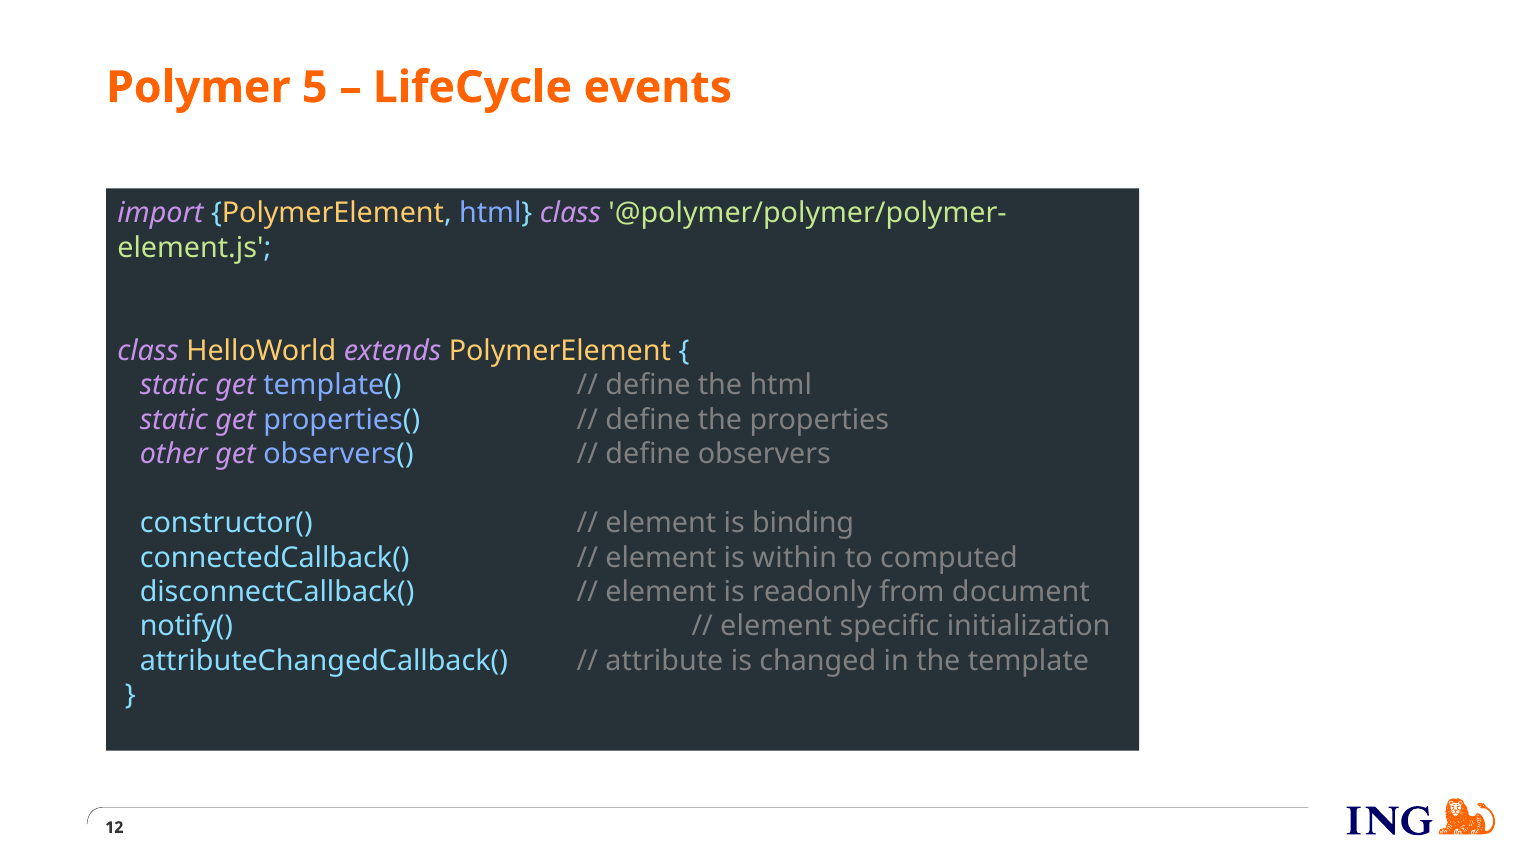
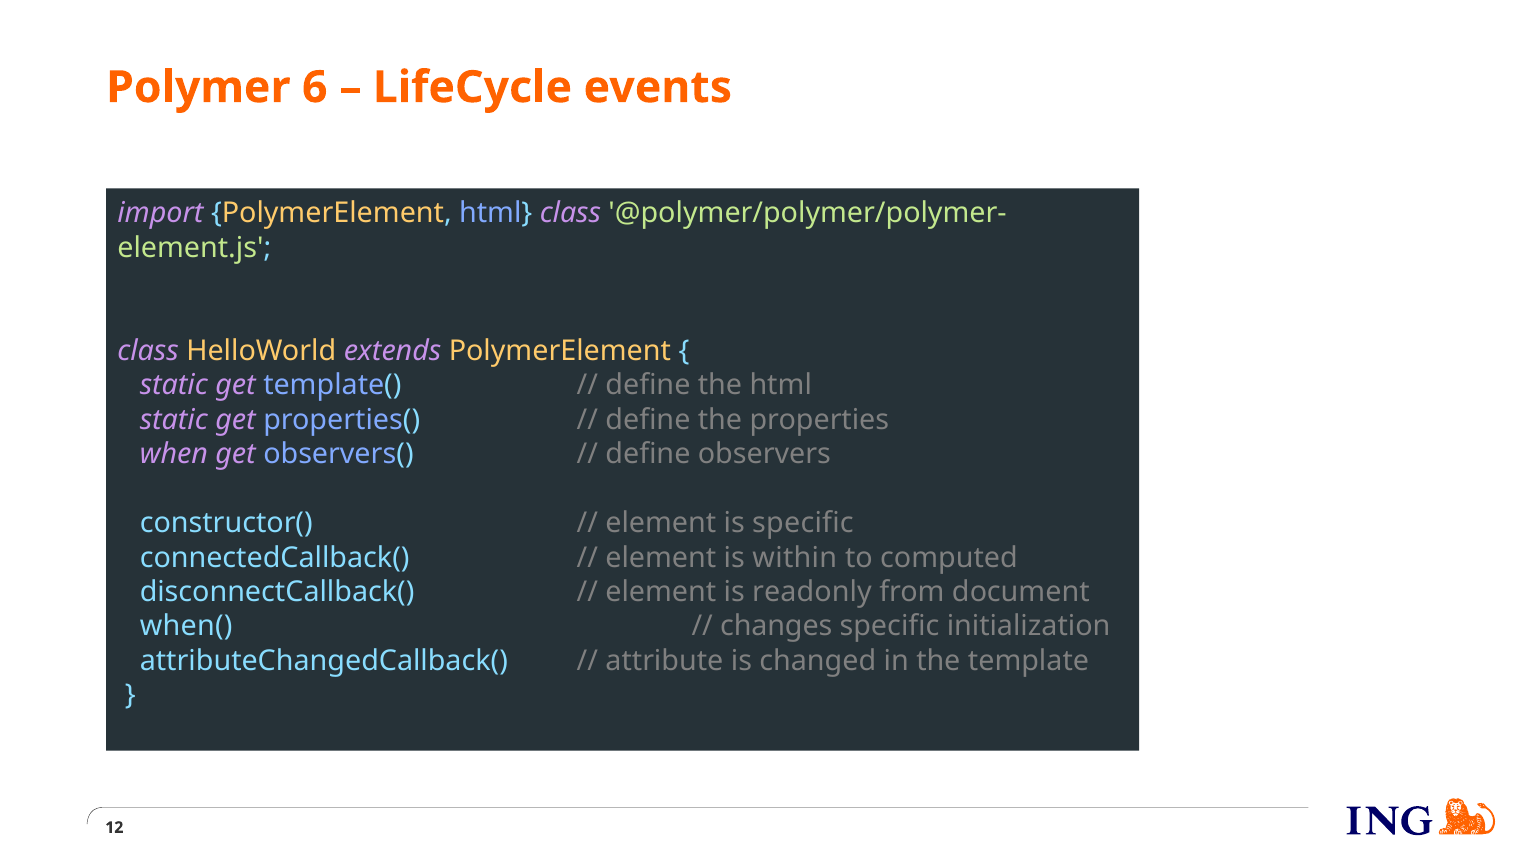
5: 5 -> 6
other: other -> when
is binding: binding -> specific
notify(: notify( -> when(
element at (776, 627): element -> changes
